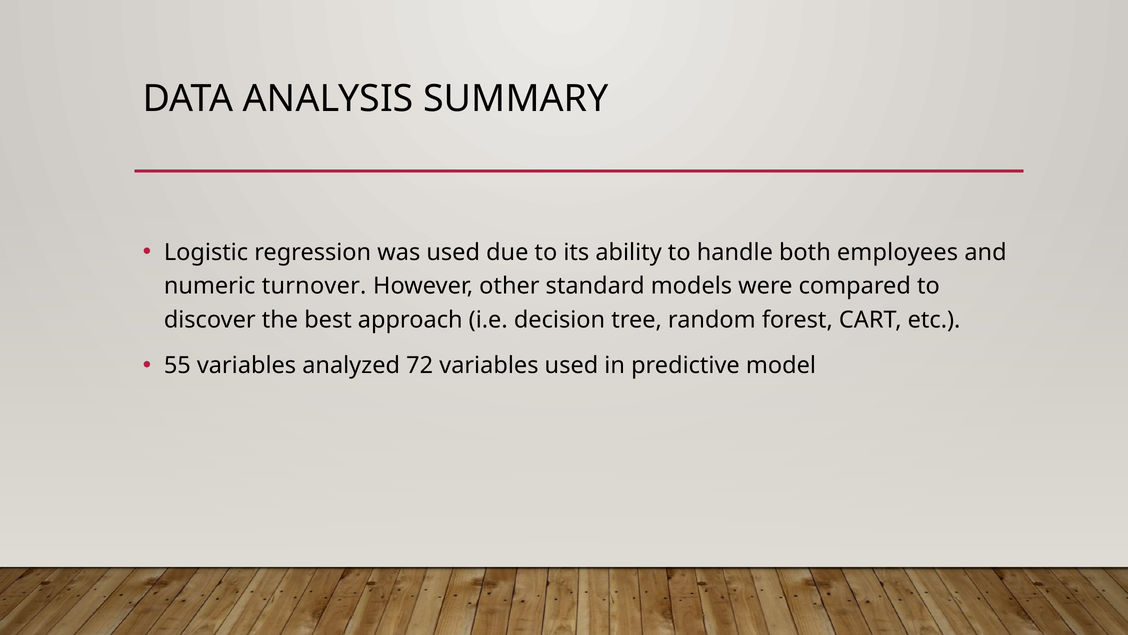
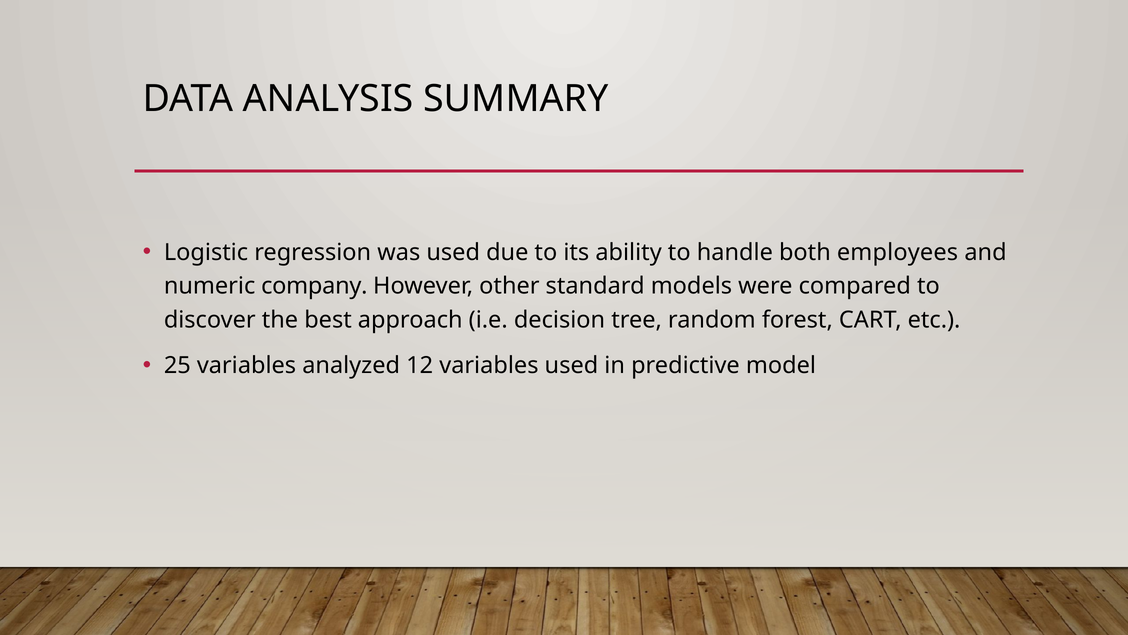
turnover: turnover -> company
55: 55 -> 25
72: 72 -> 12
